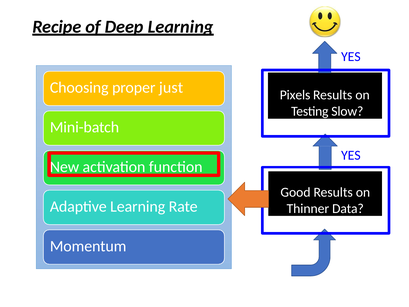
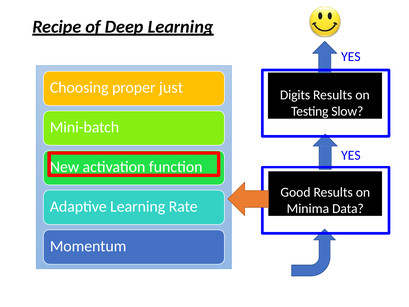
Pixels: Pixels -> Digits
Thinner: Thinner -> Minima
